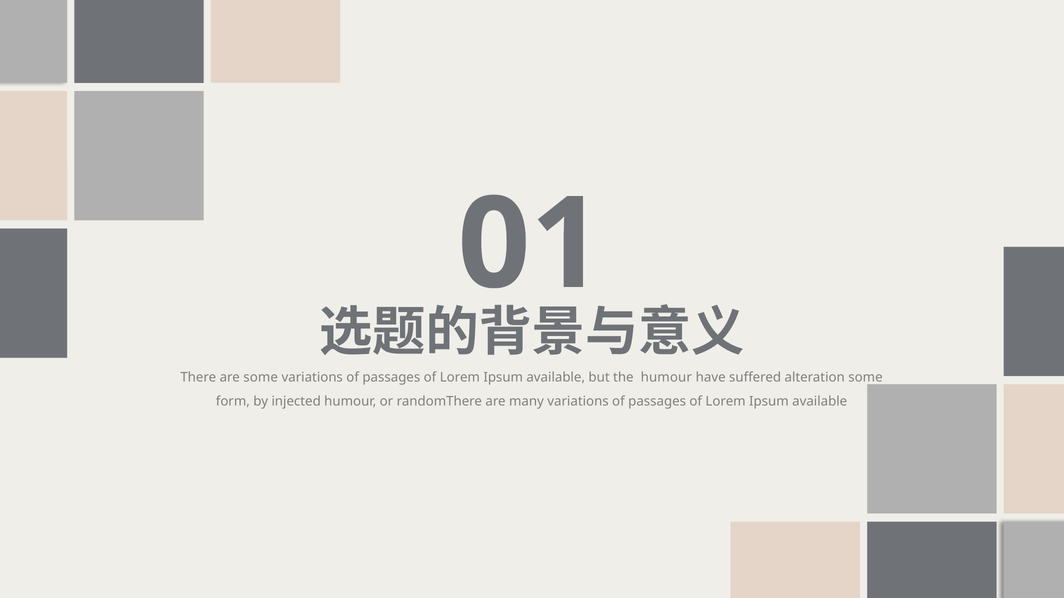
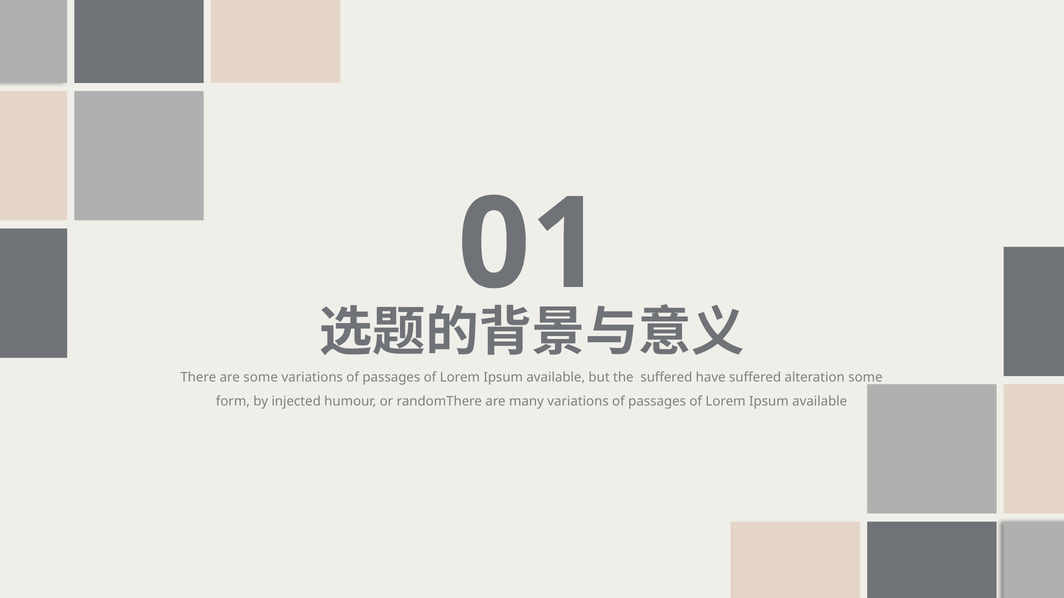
the humour: humour -> suffered
